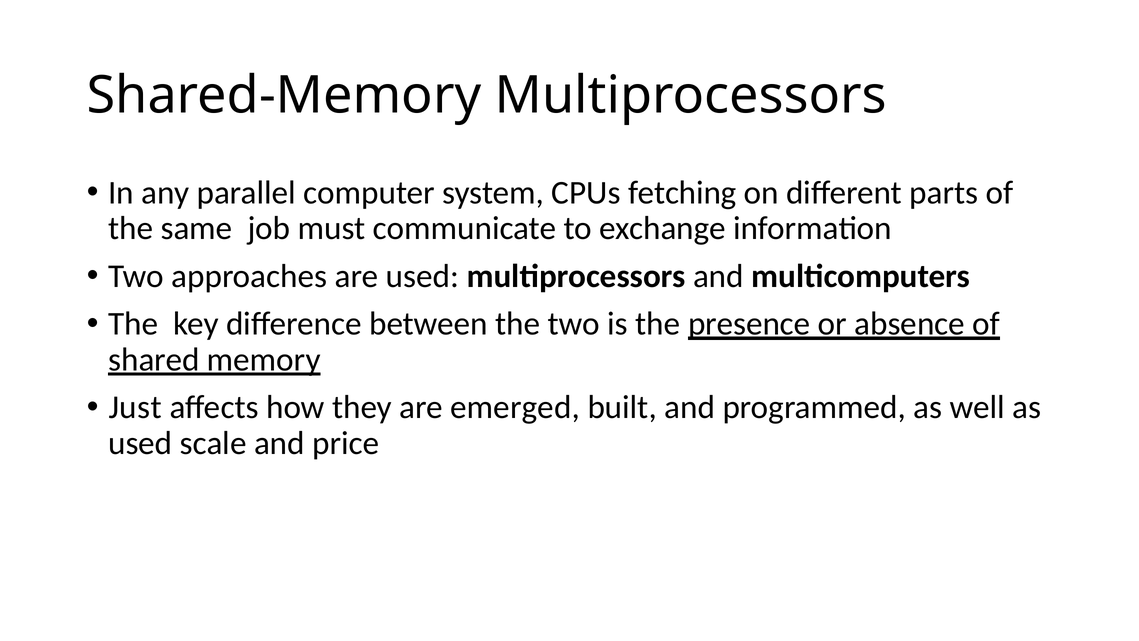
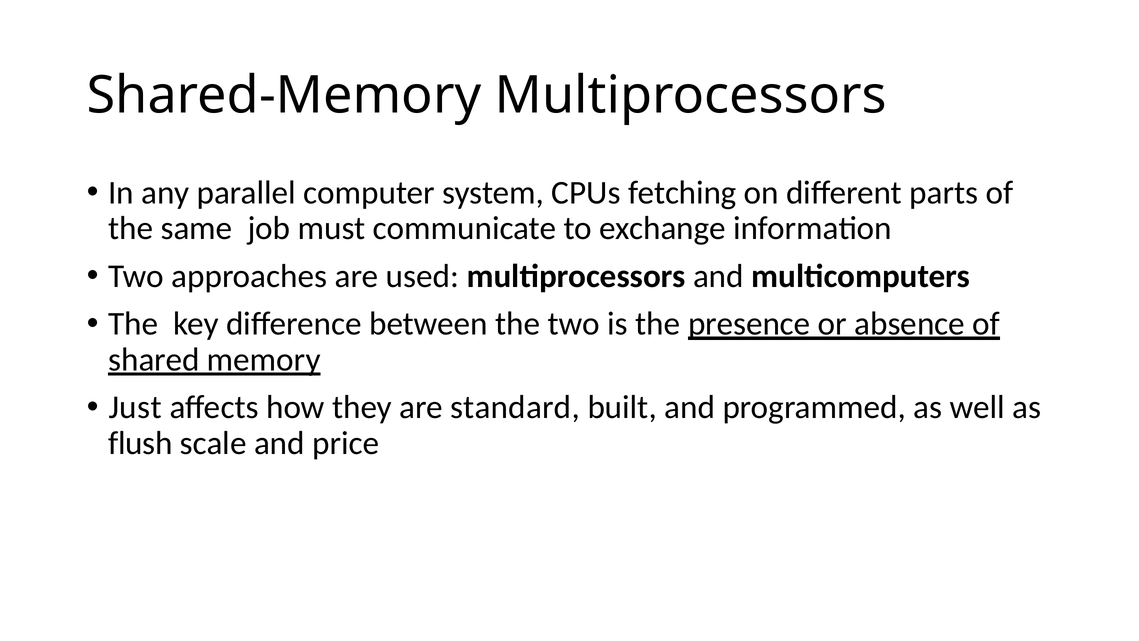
emerged: emerged -> standard
used at (140, 443): used -> flush
